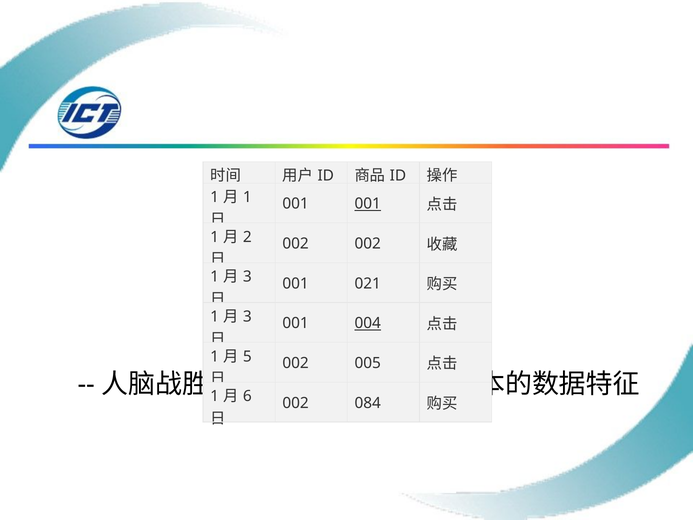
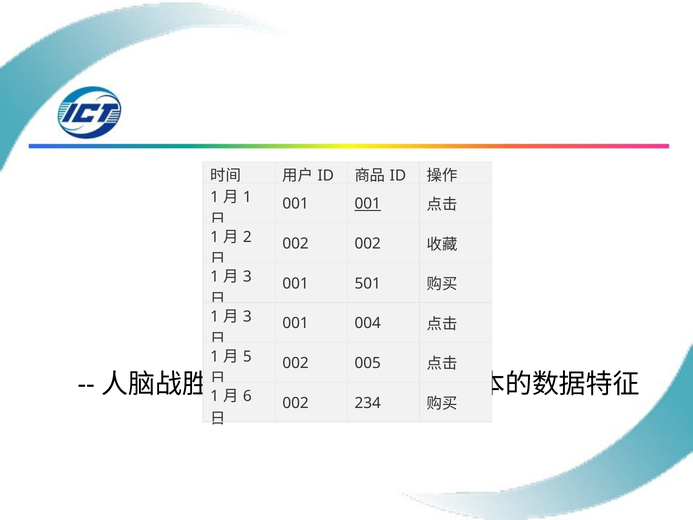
021: 021 -> 501
004 underline: present -> none
084: 084 -> 234
